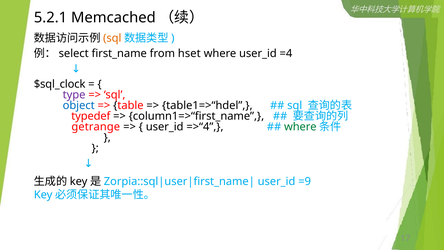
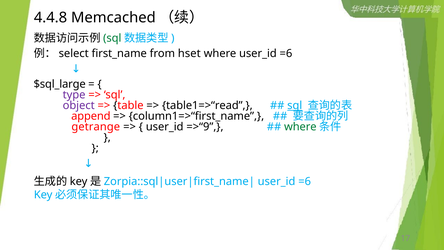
5.2.1: 5.2.1 -> 4.4.8
sql at (112, 38) colour: orange -> green
where user_id =4: =4 -> =6
$sql_clock: $sql_clock -> $sql_large
object colour: blue -> purple
table1=>“hdel: table1=>“hdel -> table1=>“read
sql at (295, 105) underline: none -> present
typedef: typedef -> append
=>“4: =>“4 -> =>“9
=9 at (305, 181): =9 -> =6
